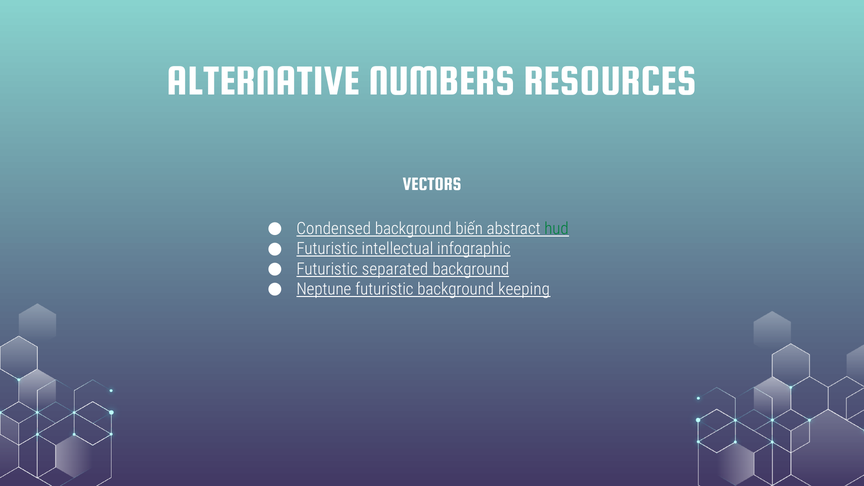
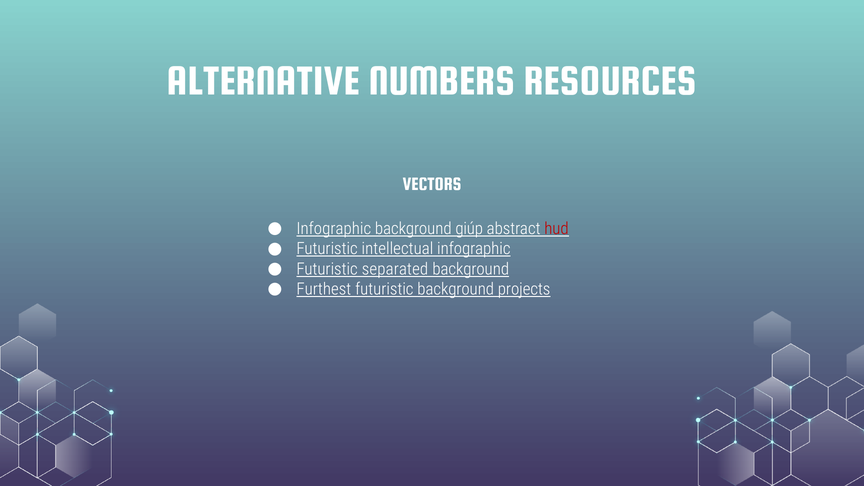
Condensed at (334, 229): Condensed -> Infographic
biến: biến -> giúp
hud colour: green -> red
Neptune: Neptune -> Furthest
keeping: keeping -> projects
